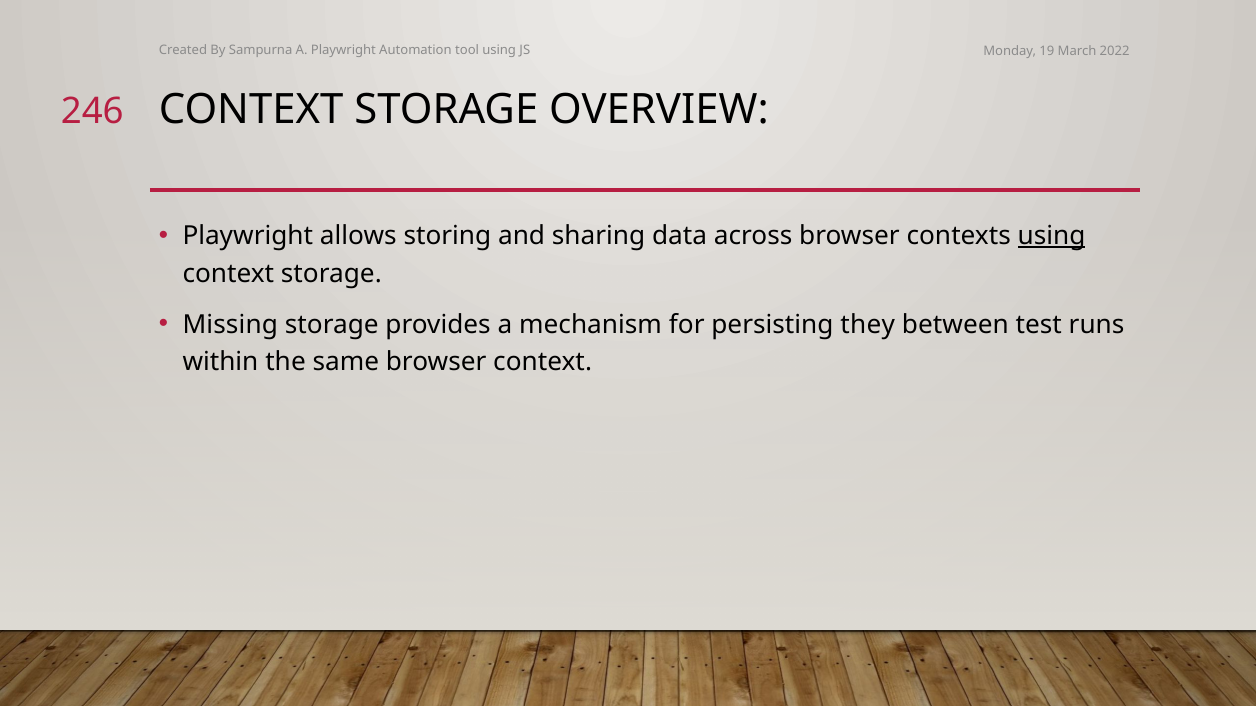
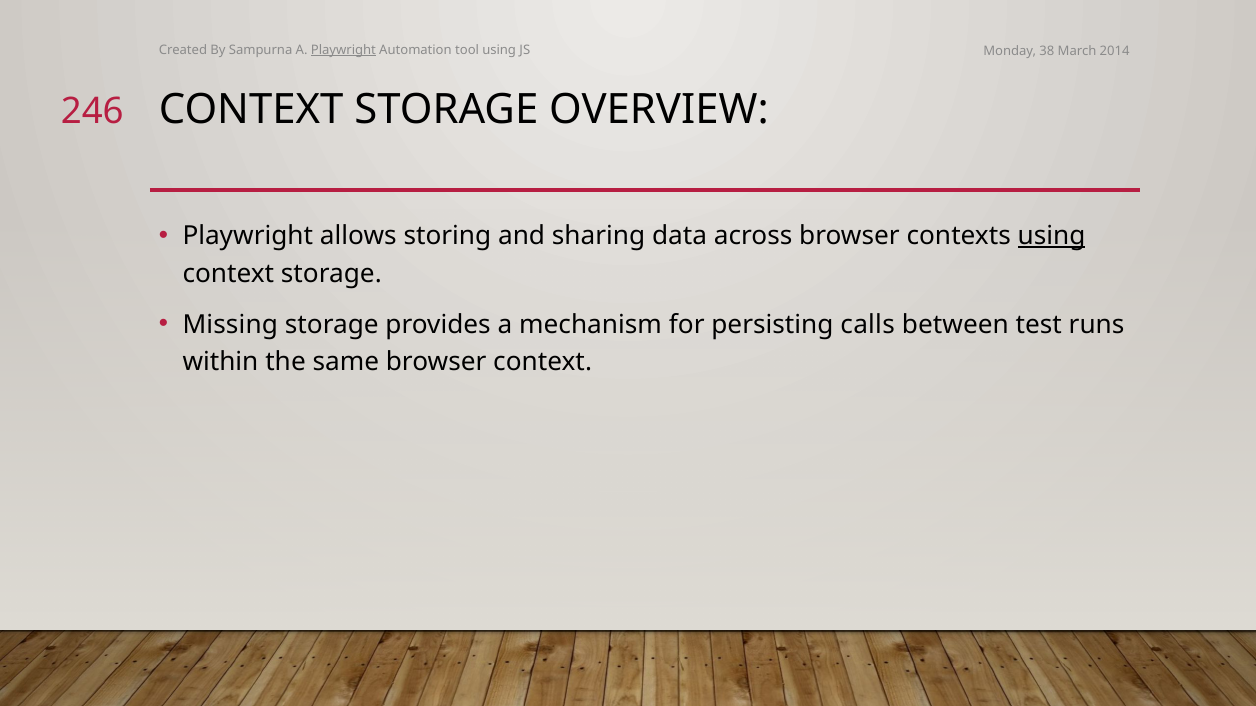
Playwright at (343, 50) underline: none -> present
19: 19 -> 38
2022: 2022 -> 2014
they: they -> calls
